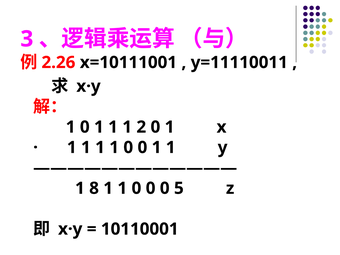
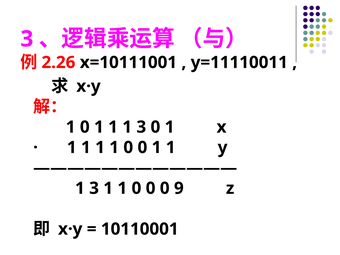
1 1 2: 2 -> 3
8 at (94, 188): 8 -> 3
5: 5 -> 9
